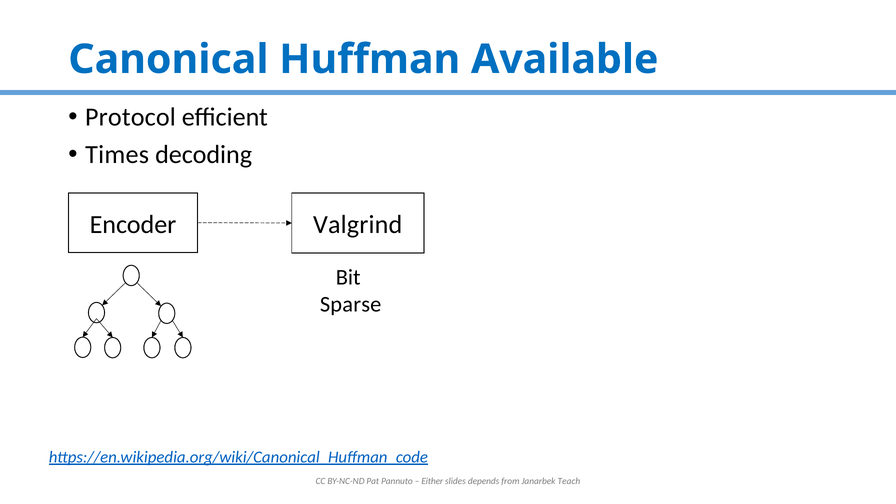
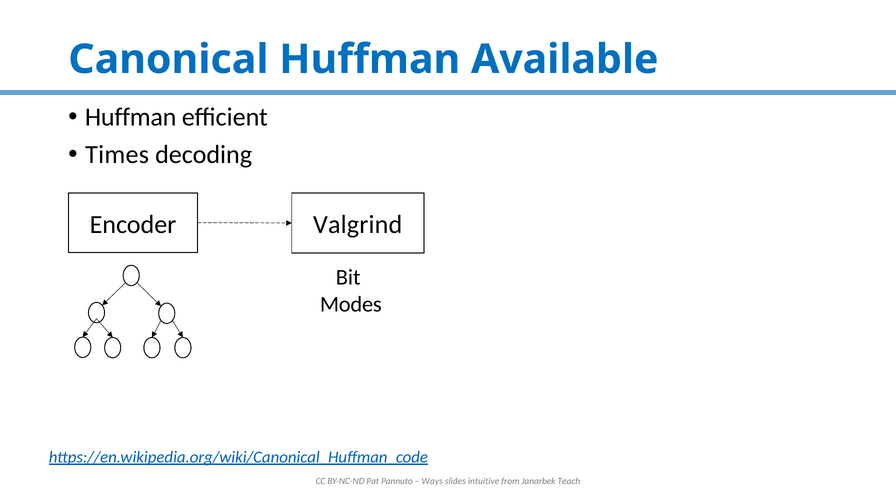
Protocol at (130, 117): Protocol -> Huffman
Sparse: Sparse -> Modes
Either: Either -> Ways
depends: depends -> intuitive
